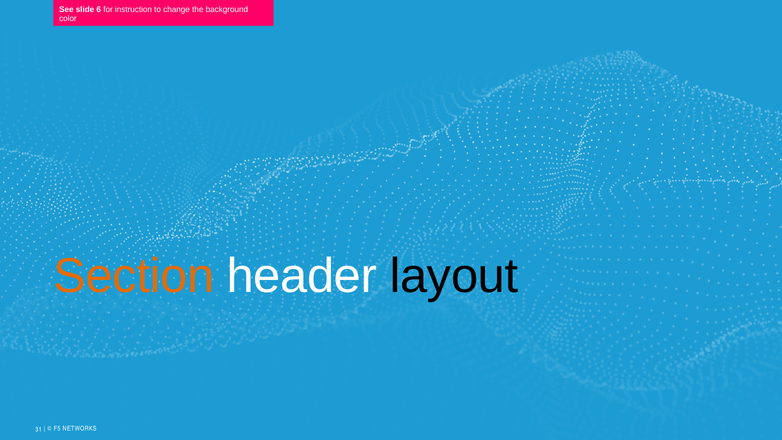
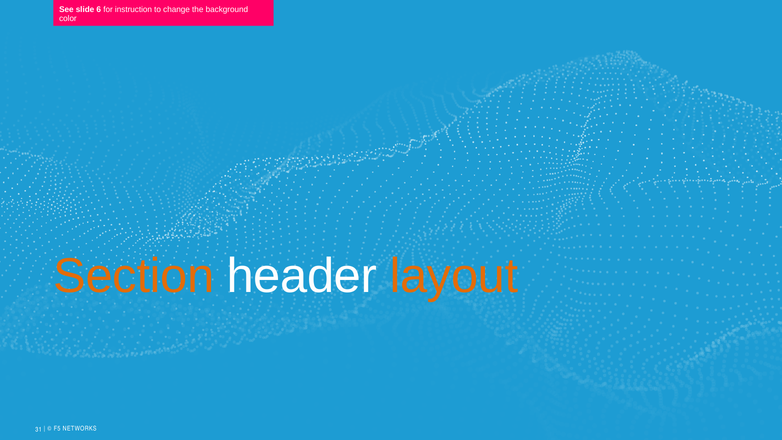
layout colour: black -> orange
